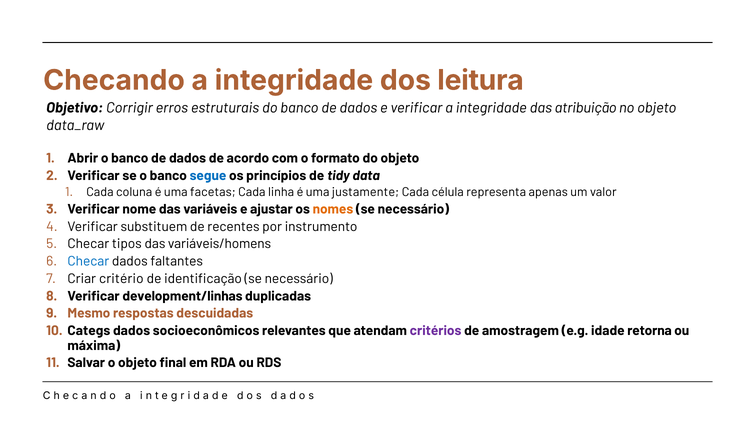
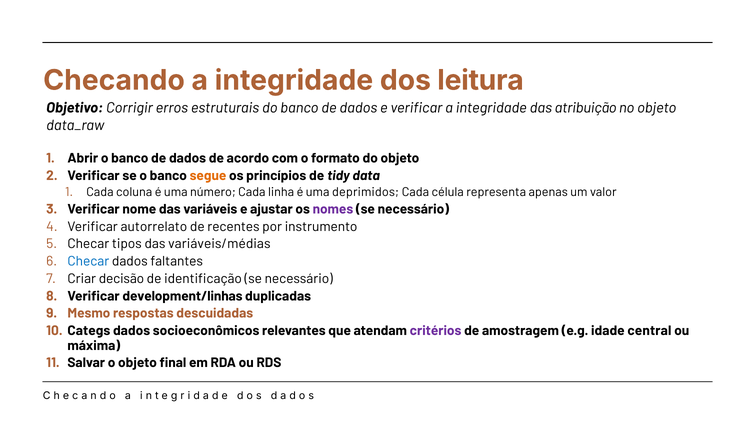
segue colour: blue -> orange
facetas: facetas -> número
justamente: justamente -> deprimidos
nomes colour: orange -> purple
substituem: substituem -> autorrelato
variáveis/homens: variáveis/homens -> variáveis/médias
critério: critério -> decisão
retorna: retorna -> central
